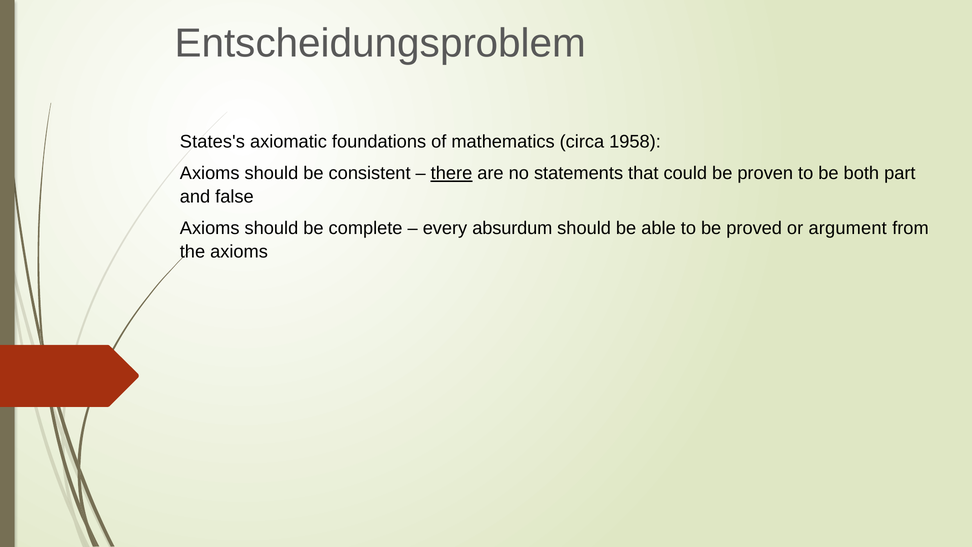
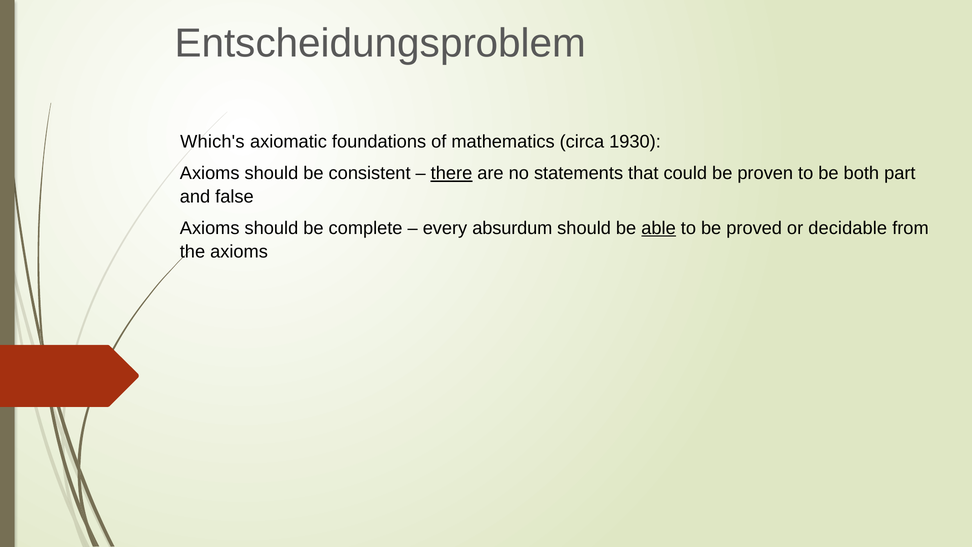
States's: States's -> Which's
1958: 1958 -> 1930
able underline: none -> present
argument: argument -> decidable
